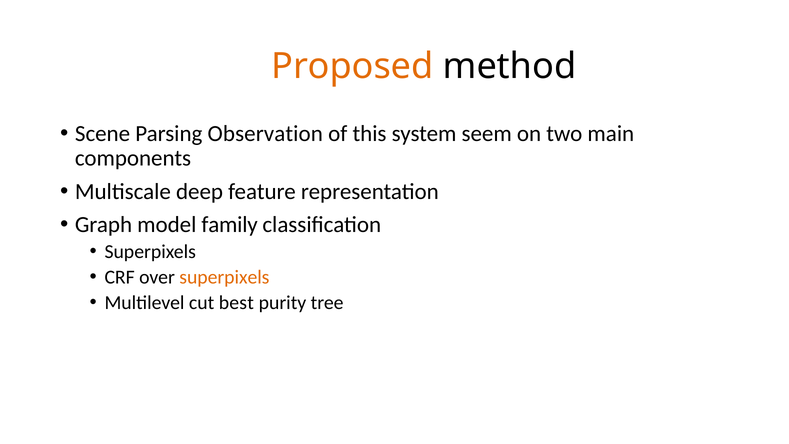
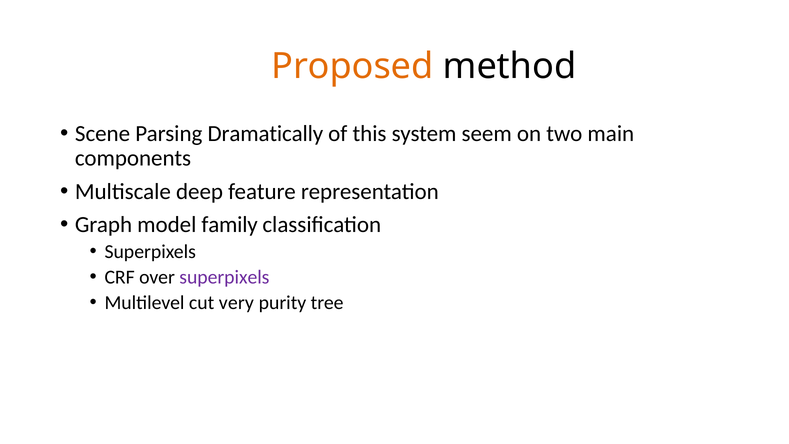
Observation: Observation -> Dramatically
superpixels at (224, 277) colour: orange -> purple
best: best -> very
